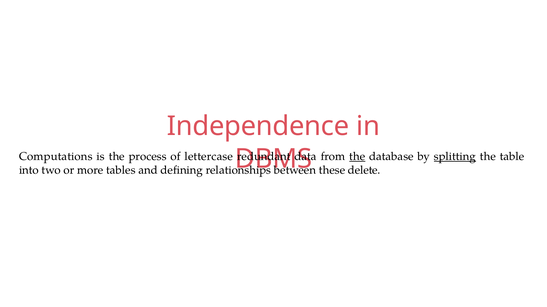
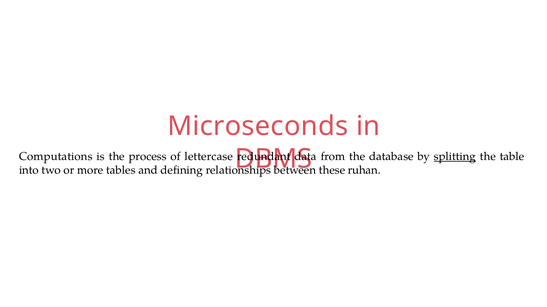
Independence: Independence -> Microseconds
the at (357, 157) underline: present -> none
delete: delete -> ruhan
